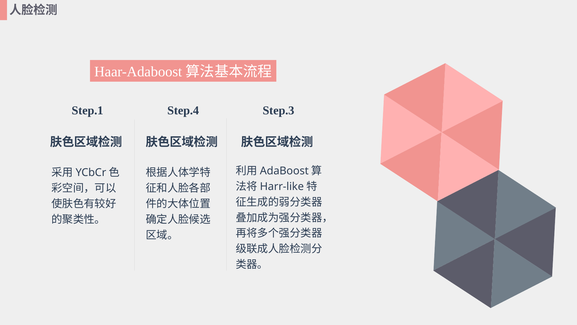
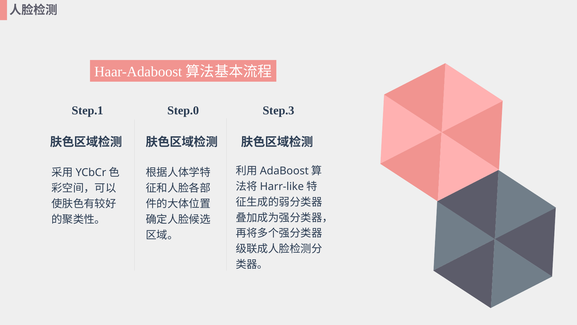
Step.4: Step.4 -> Step.0
